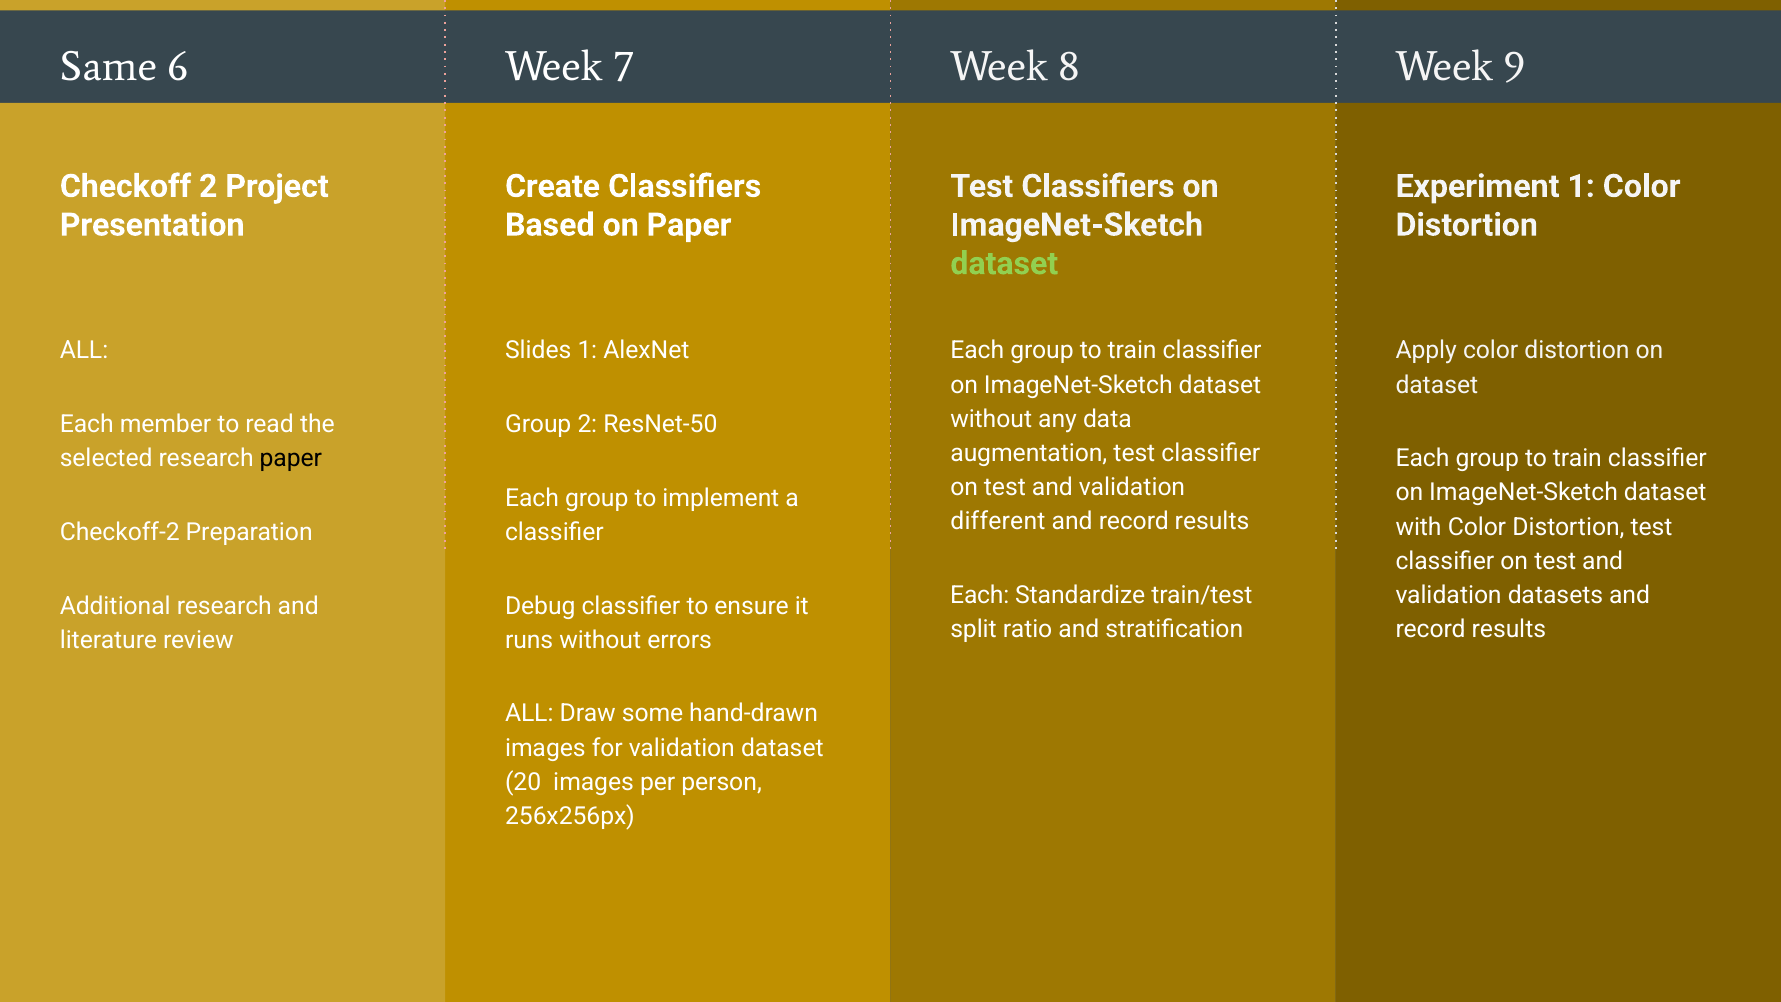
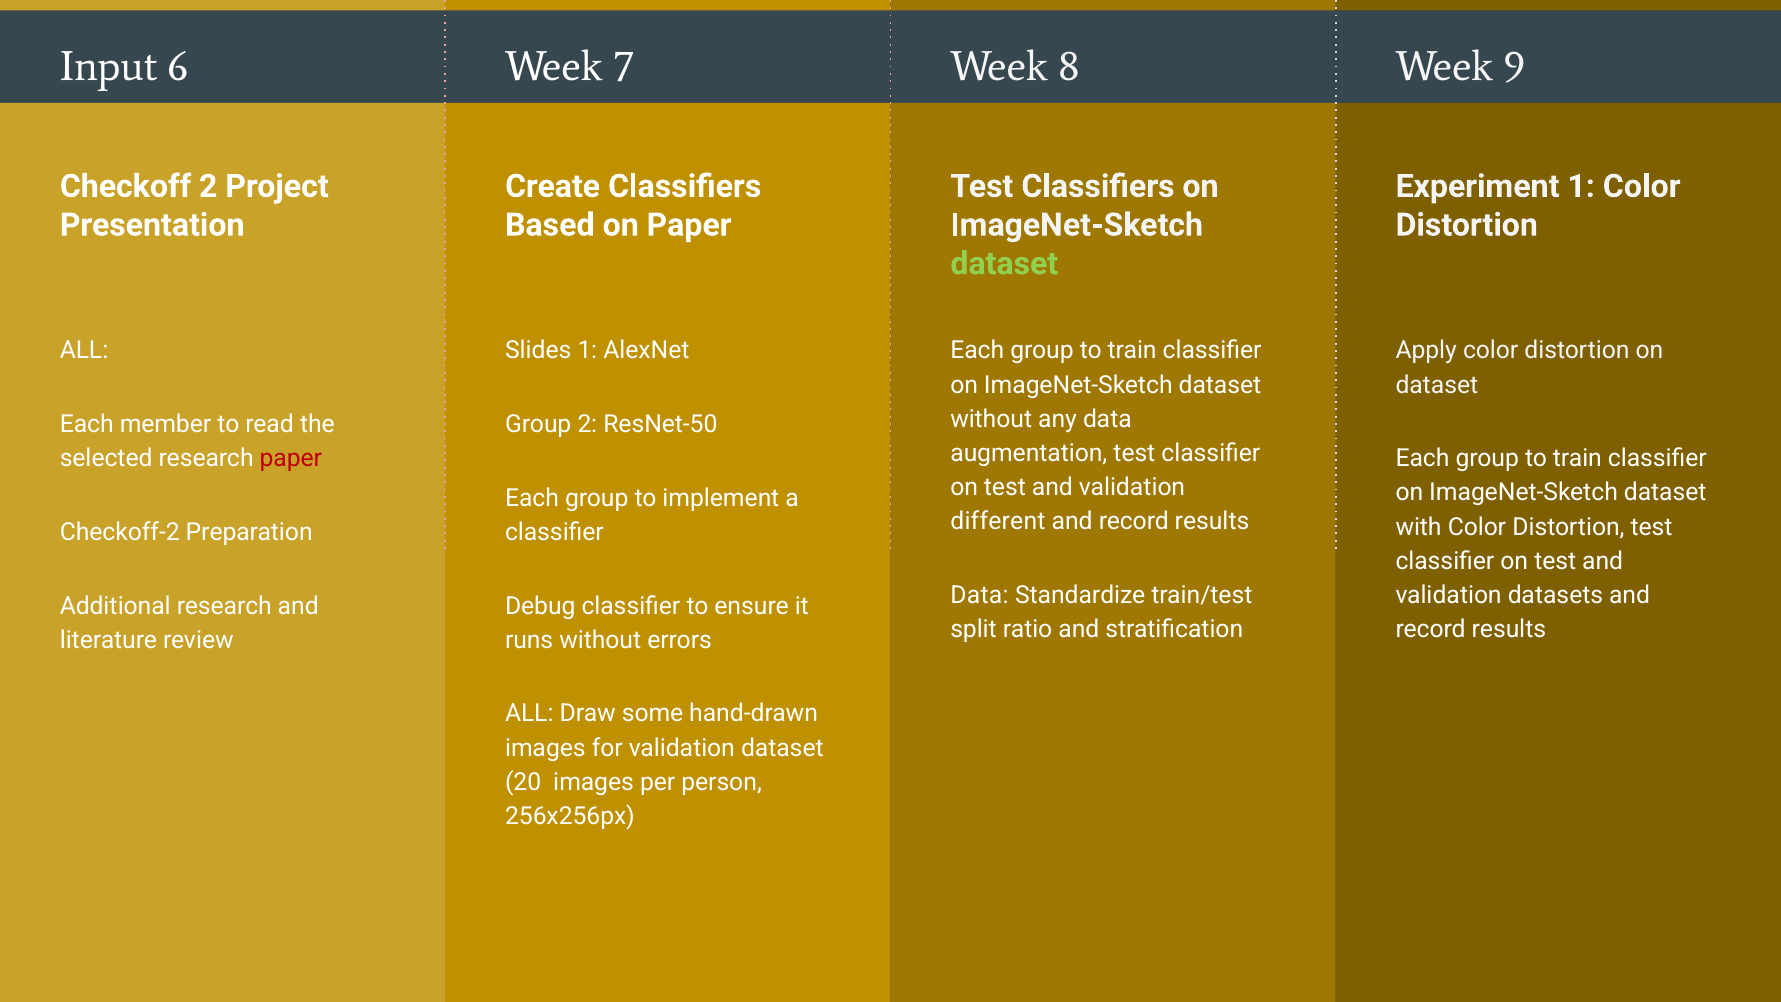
Same: Same -> Input
paper at (291, 459) colour: black -> red
Each at (980, 595): Each -> Data
